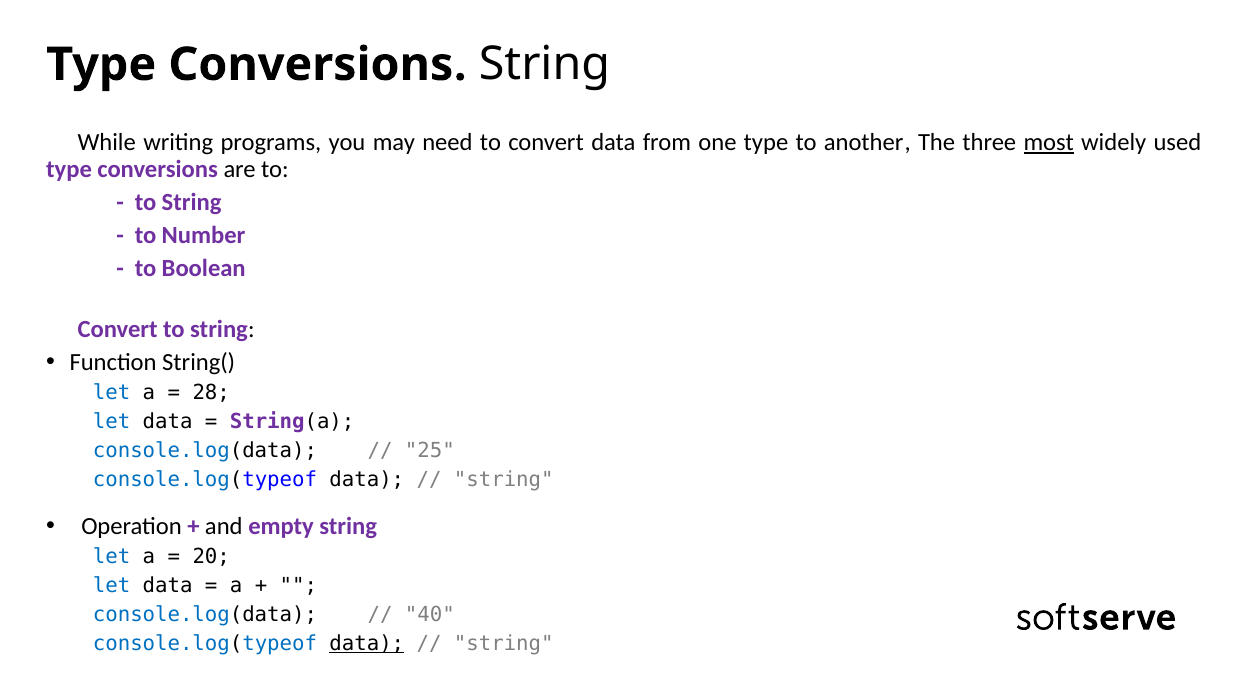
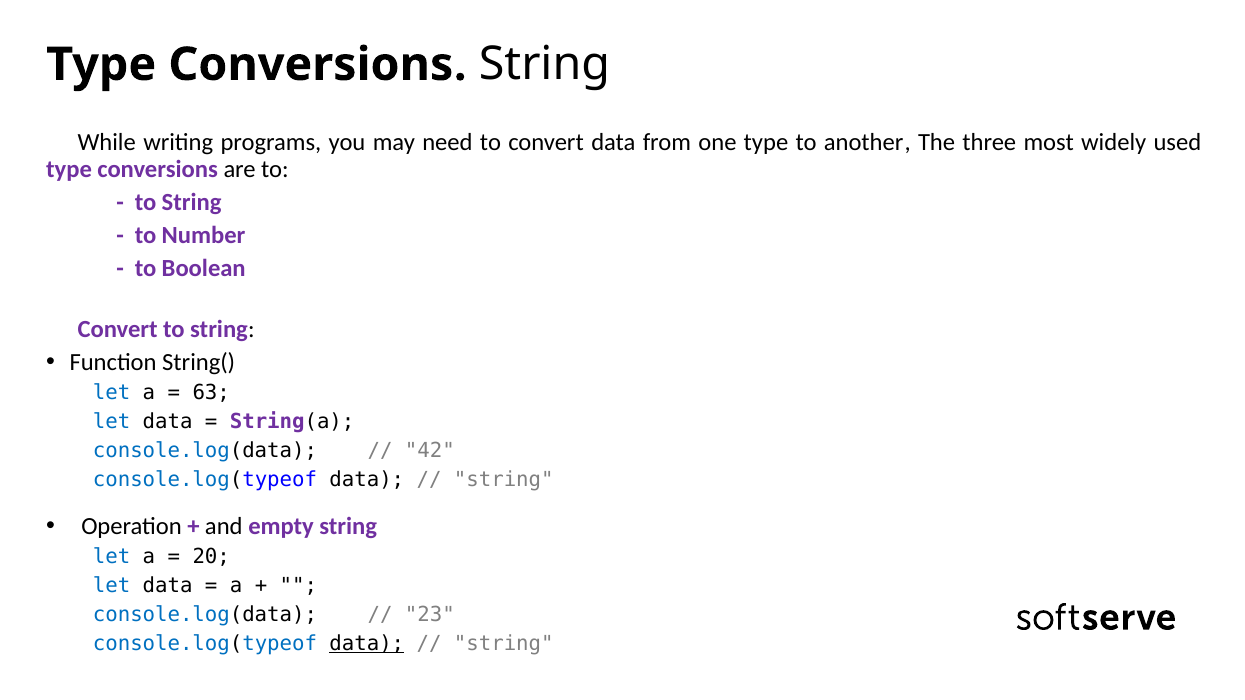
most underline: present -> none
28: 28 -> 63
25: 25 -> 42
40: 40 -> 23
